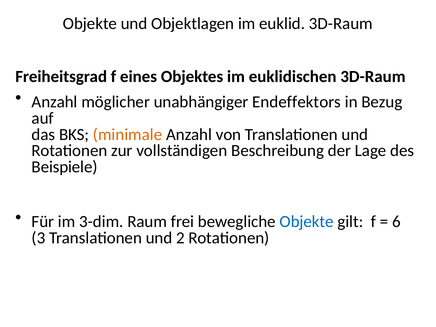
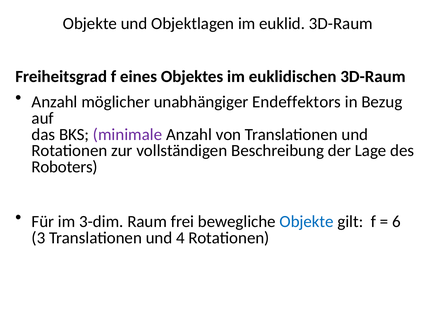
minimale colour: orange -> purple
Beispiele: Beispiele -> Roboters
2: 2 -> 4
